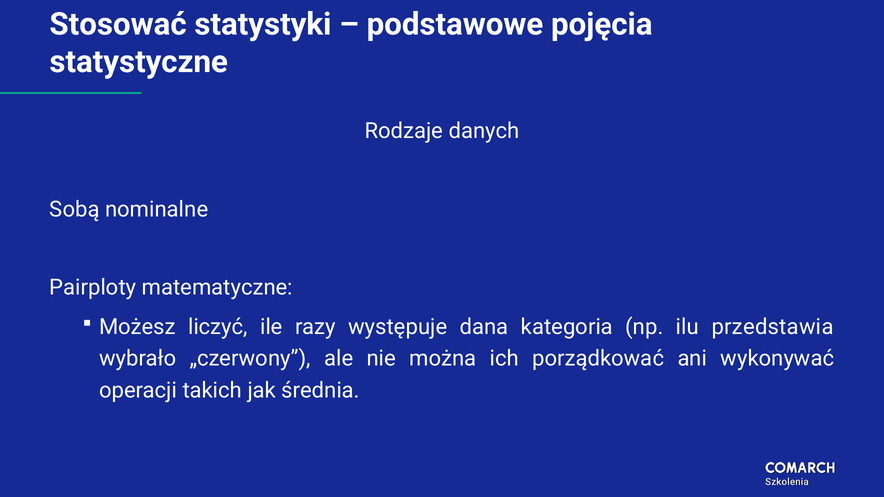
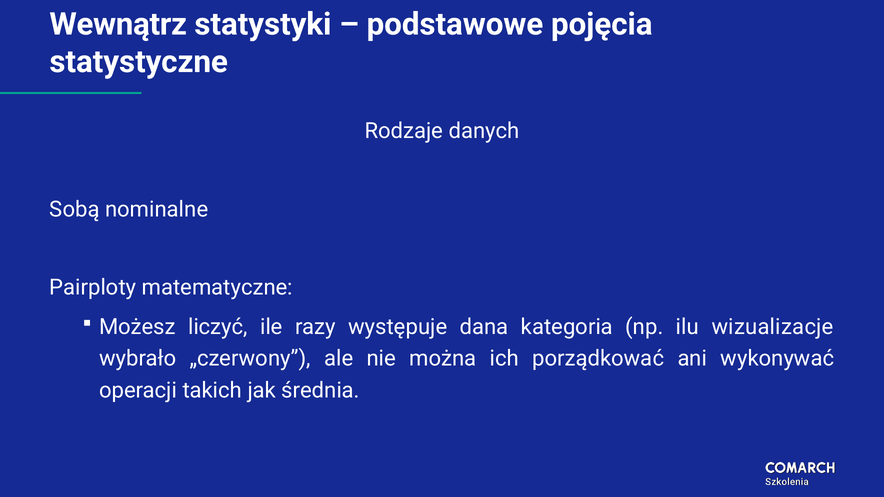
Stosować: Stosować -> Wewnątrz
przedstawia: przedstawia -> wizualizacje
